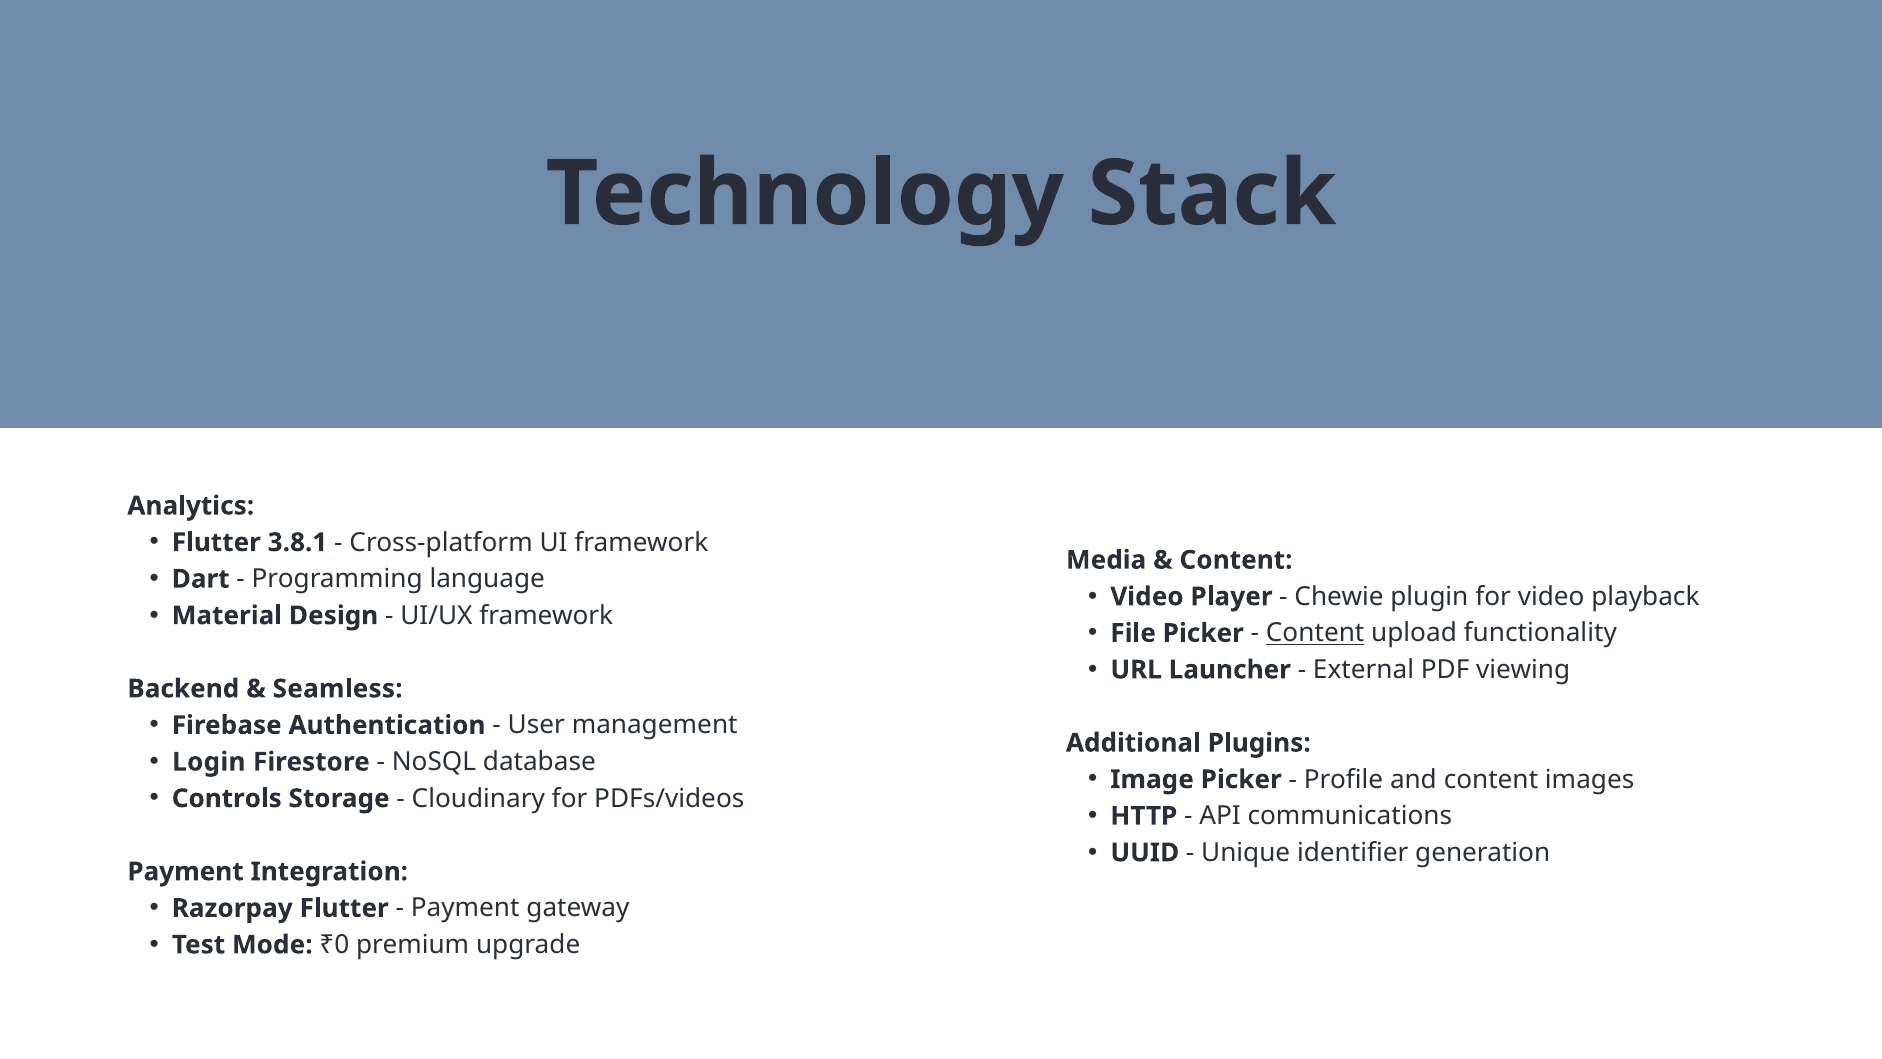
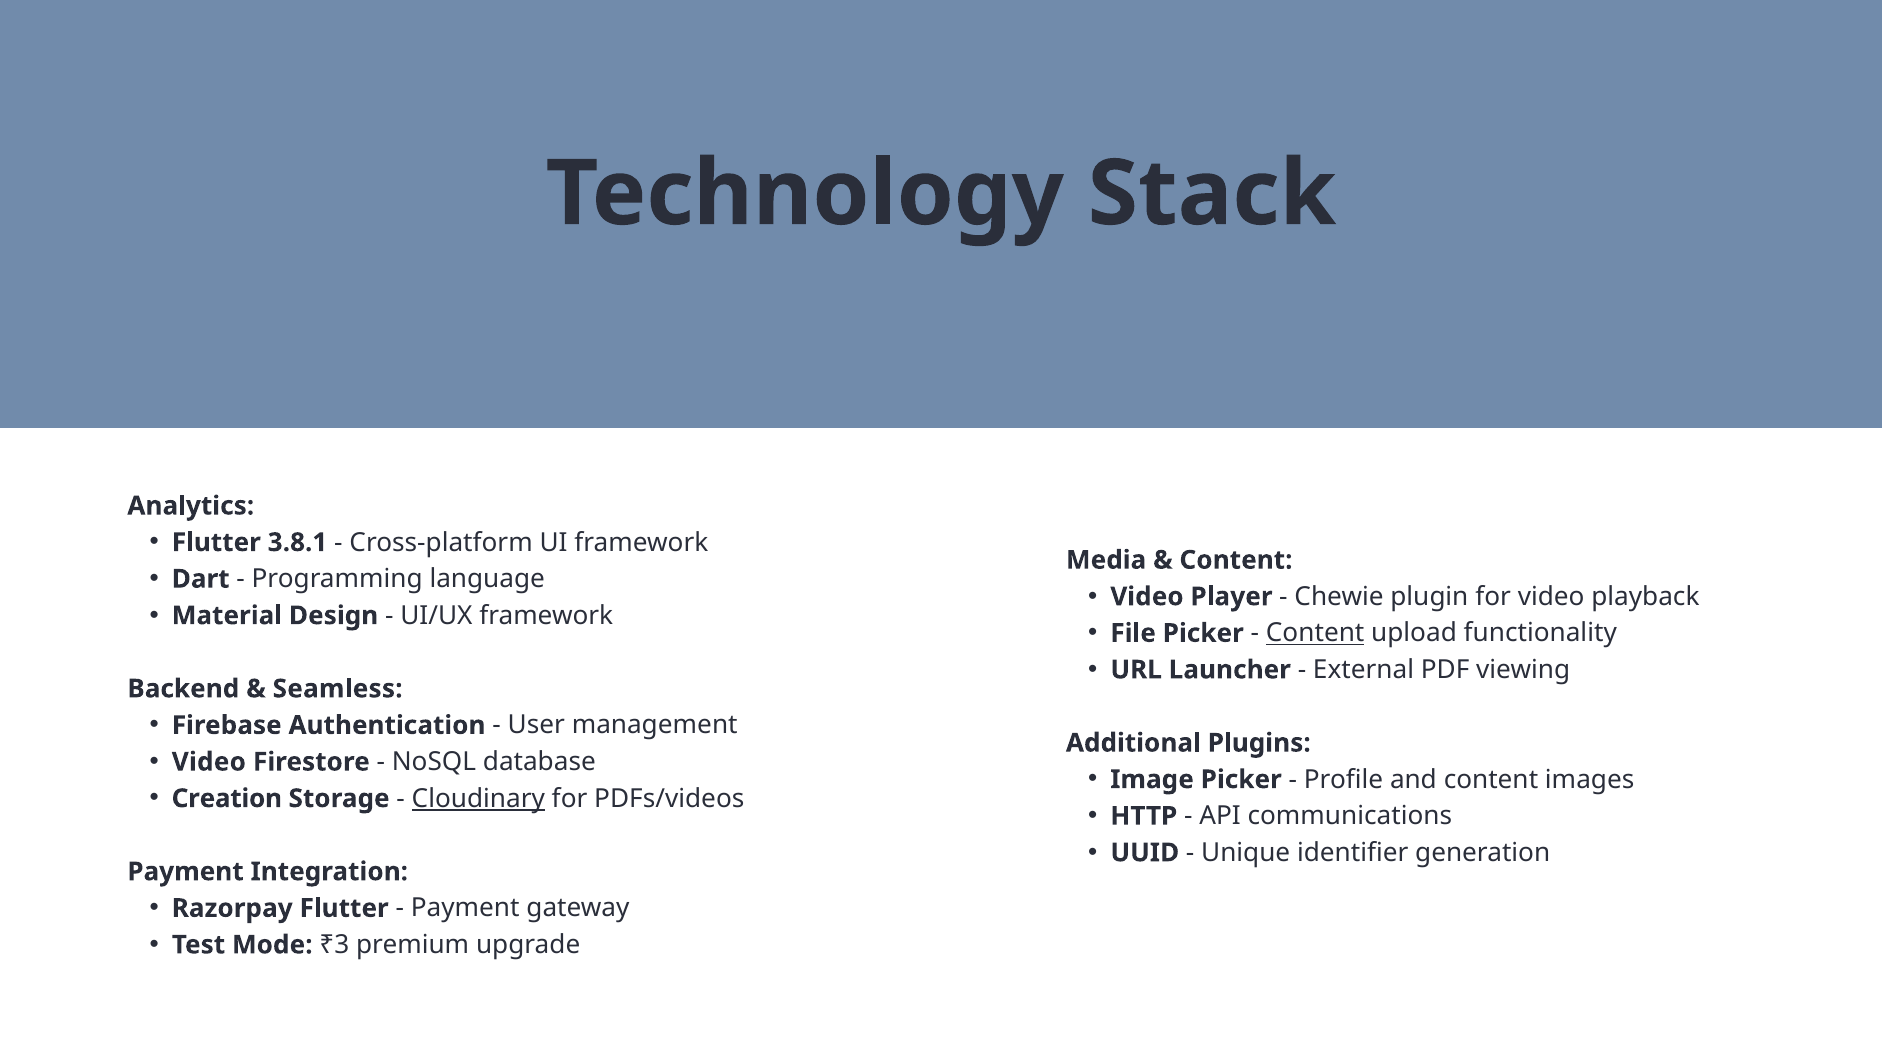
Login at (209, 762): Login -> Video
Controls: Controls -> Creation
Cloudinary underline: none -> present
₹0: ₹0 -> ₹3
